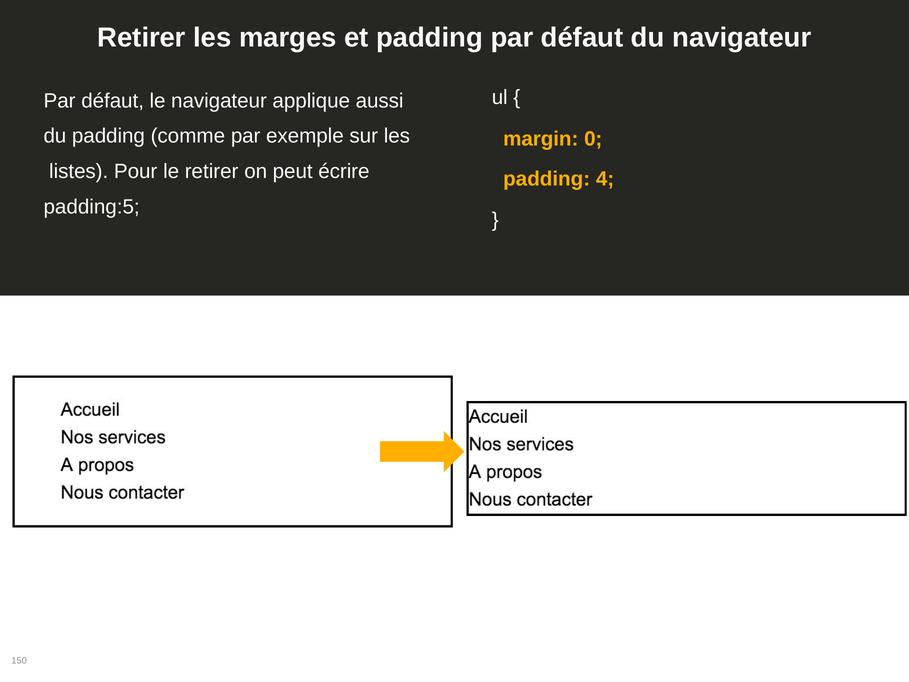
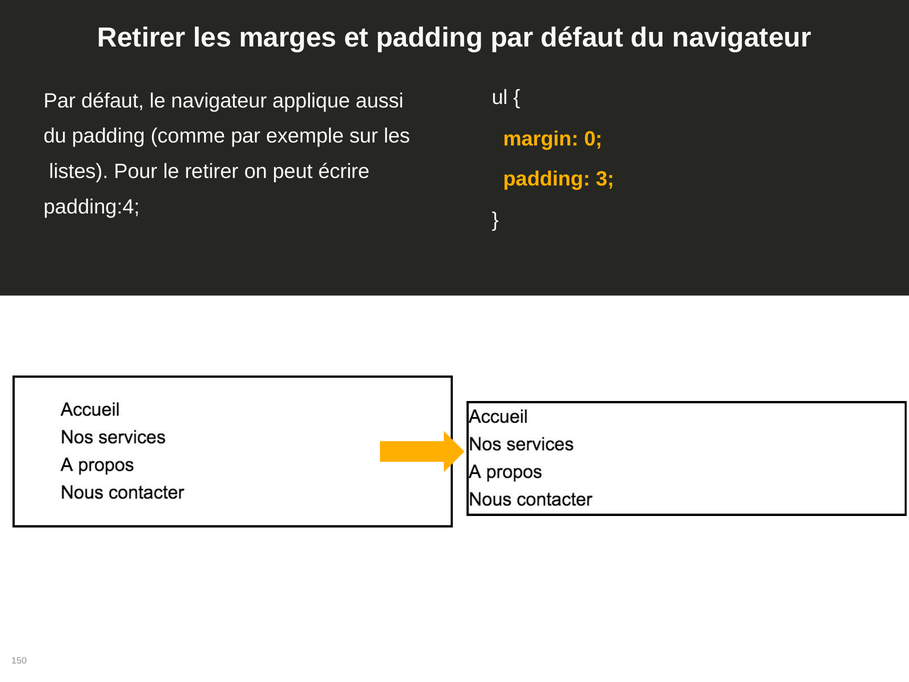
4: 4 -> 3
padding:5: padding:5 -> padding:4
